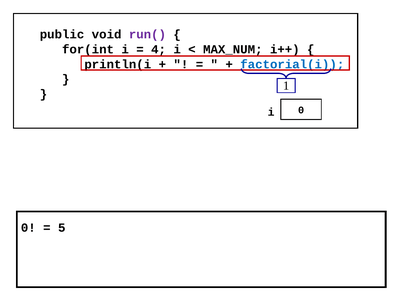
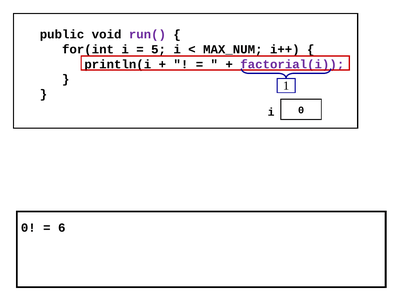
4: 4 -> 5
factorial(i colour: blue -> purple
5: 5 -> 6
